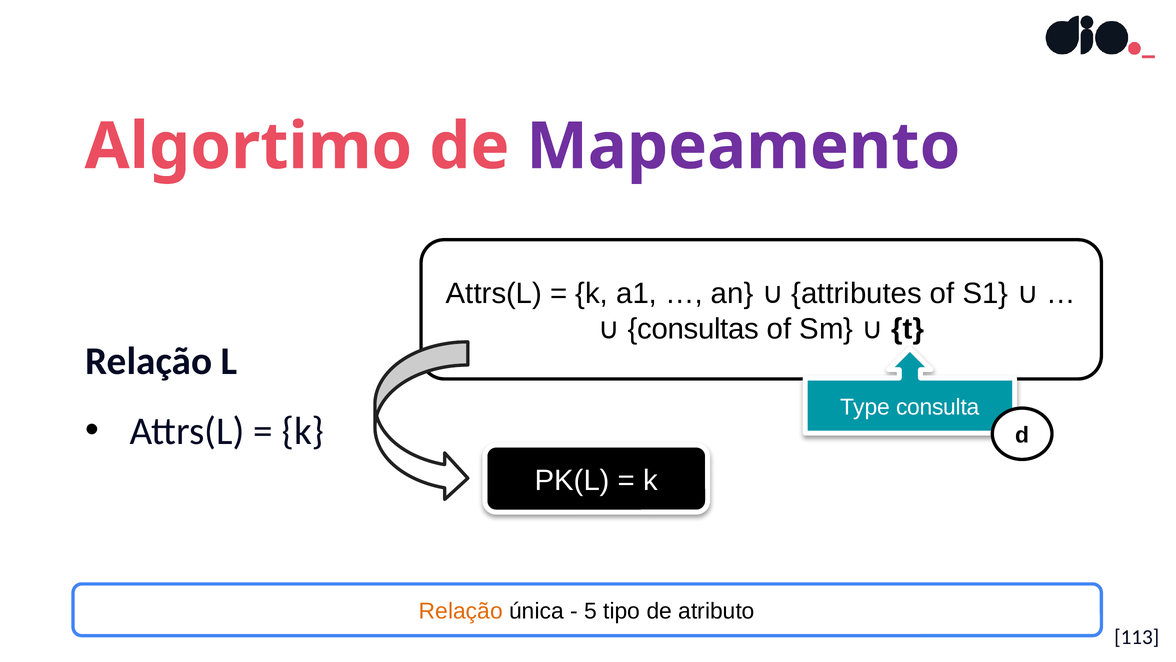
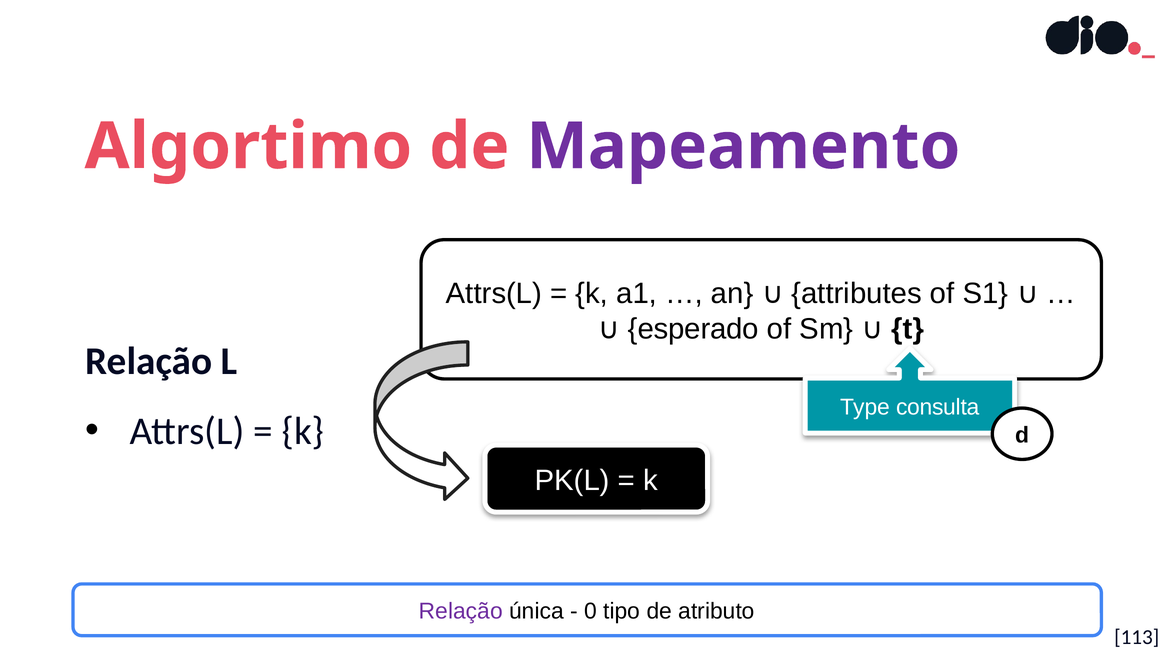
consultas: consultas -> esperado
Relação at (461, 611) colour: orange -> purple
5: 5 -> 0
